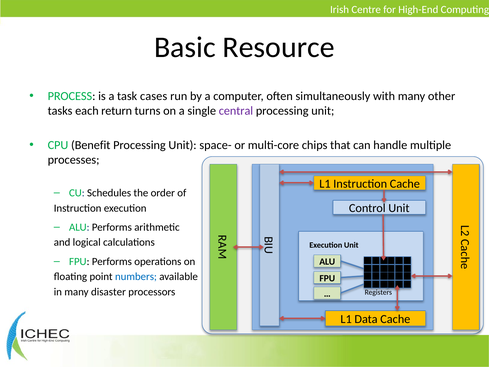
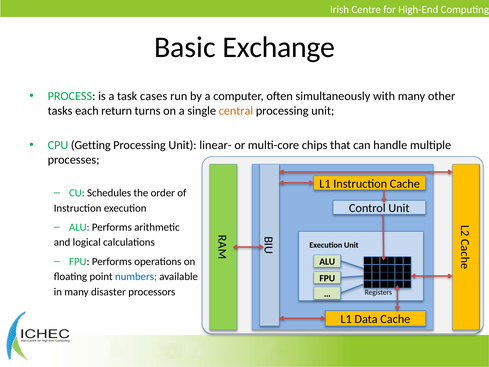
Resource: Resource -> Exchange
central colour: purple -> orange
Benefit: Benefit -> Getting
space-: space- -> linear-
